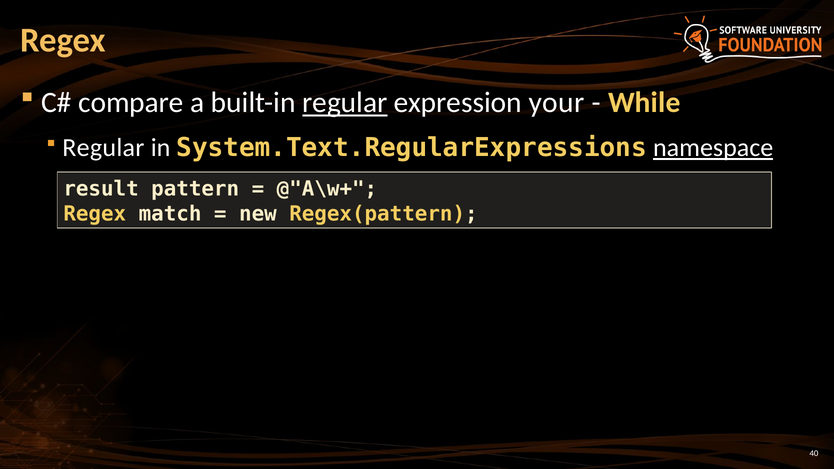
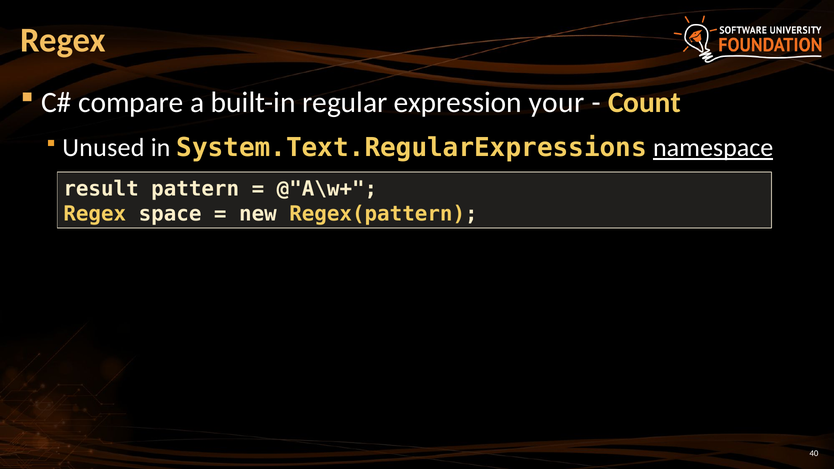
regular at (345, 103) underline: present -> none
While: While -> Count
Regular at (103, 148): Regular -> Unused
match: match -> space
